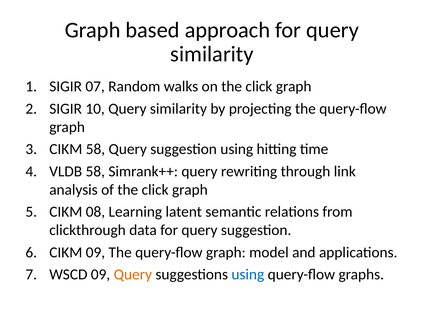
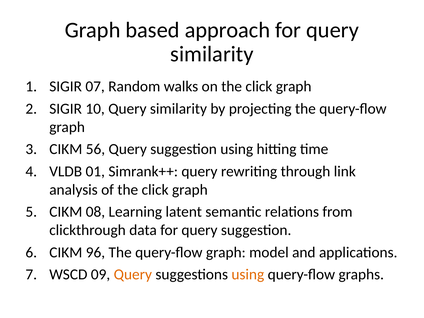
CIKM 58: 58 -> 56
VLDB 58: 58 -> 01
CIKM 09: 09 -> 96
using at (248, 274) colour: blue -> orange
